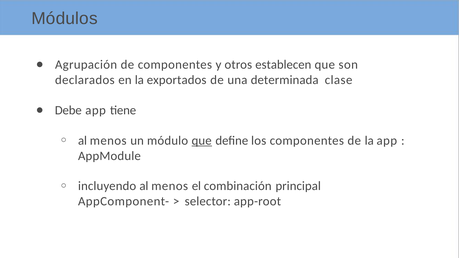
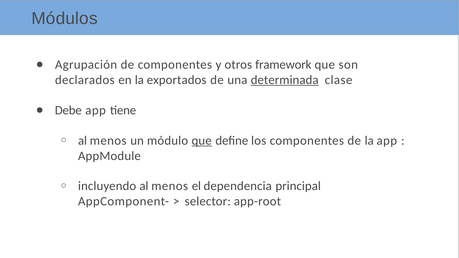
establecen: establecen -> framework
determinada underline: none -> present
combinación: combinación -> dependencia
